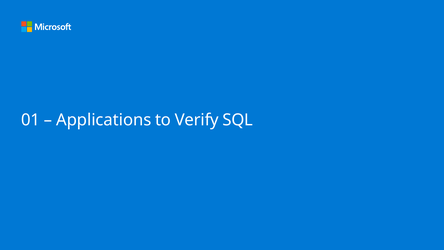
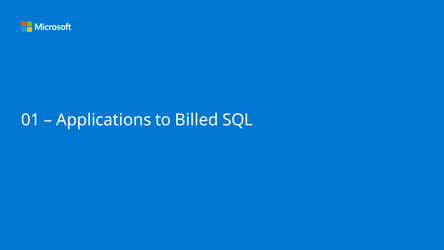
Verify: Verify -> Billed
